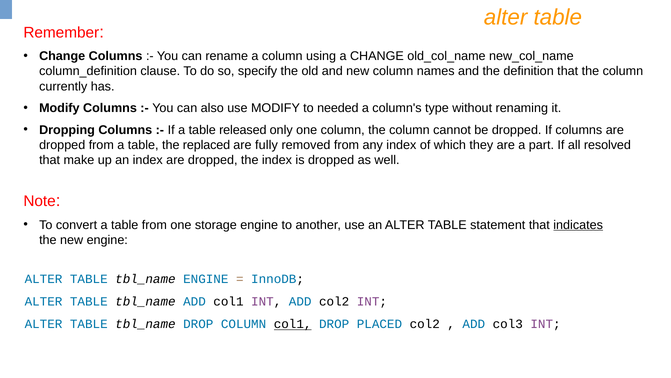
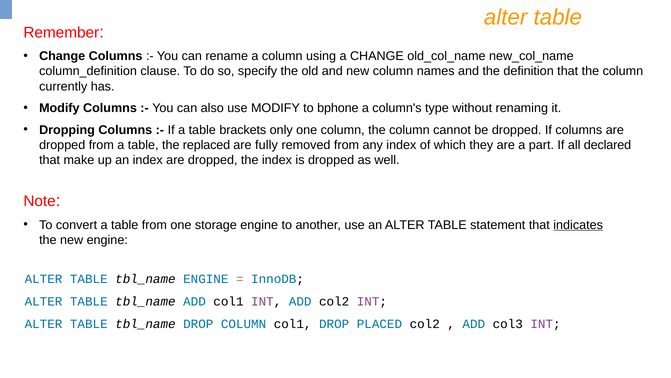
needed: needed -> bphone
released: released -> brackets
resolved: resolved -> declared
col1 at (293, 324) underline: present -> none
